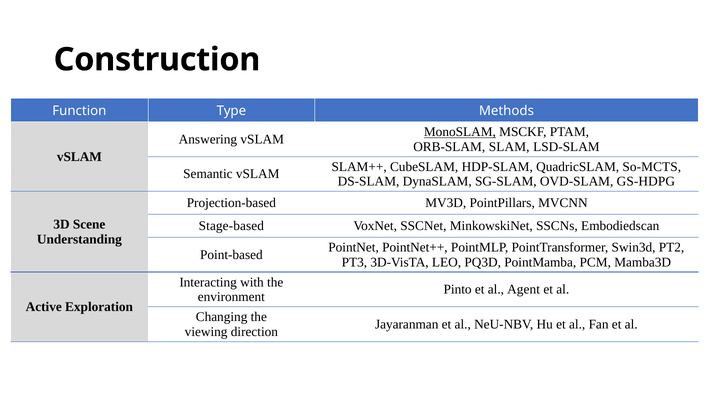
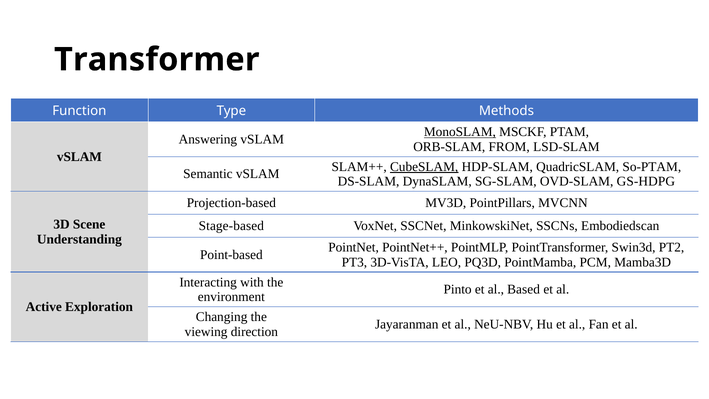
Construction: Construction -> Transformer
SLAM: SLAM -> FROM
CubeSLAM underline: none -> present
So-MCTS: So-MCTS -> So-PTAM
Agent: Agent -> Based
